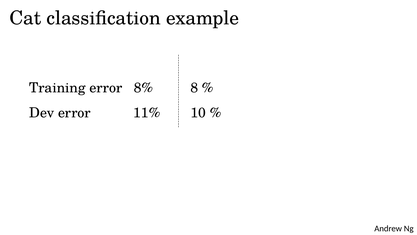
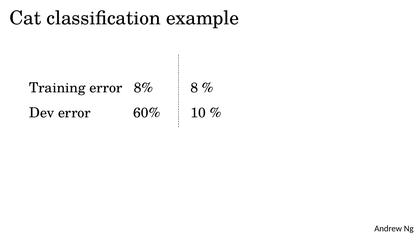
11%: 11% -> 60%
